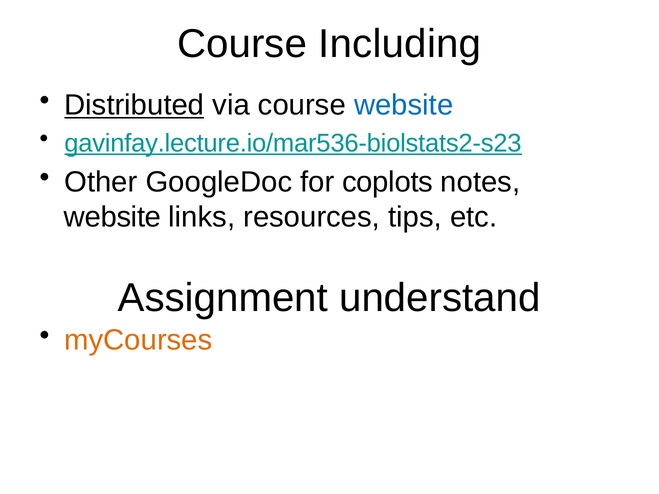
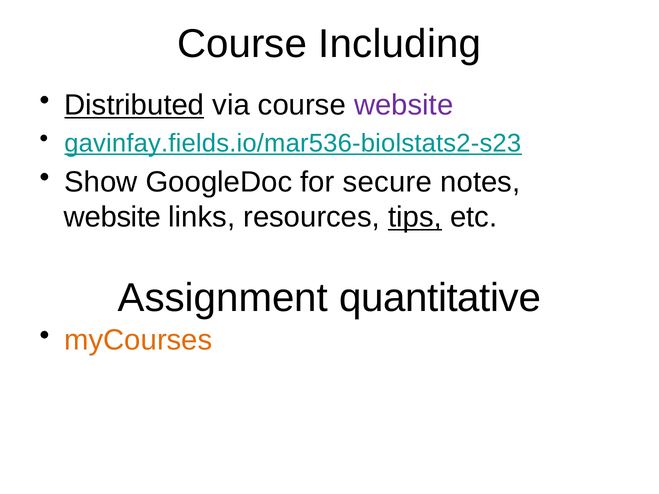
website at (404, 105) colour: blue -> purple
gavinfay.lecture.io/mar536-biolstats2-s23: gavinfay.lecture.io/mar536-biolstats2-s23 -> gavinfay.fields.io/mar536-biolstats2-s23
Other: Other -> Show
coplots: coplots -> secure
tips underline: none -> present
understand: understand -> quantitative
